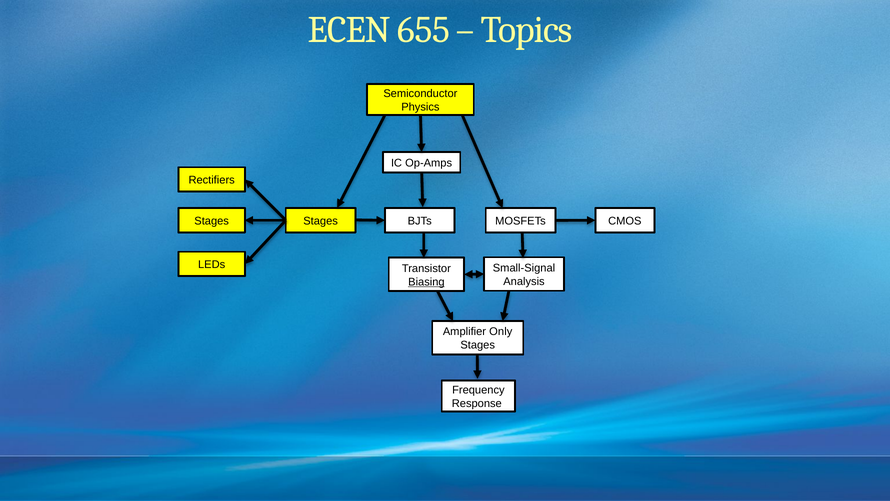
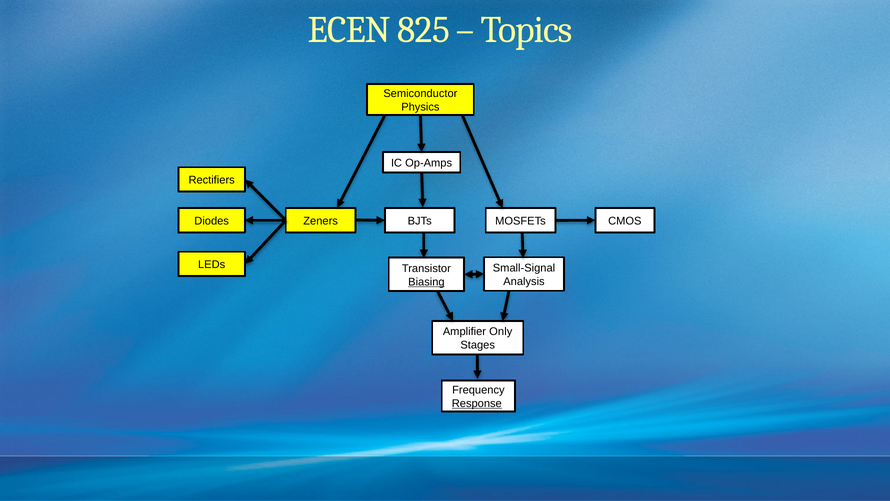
655: 655 -> 825
Stages at (212, 221): Stages -> Diodes
Stages at (321, 221): Stages -> Zeners
Response underline: none -> present
